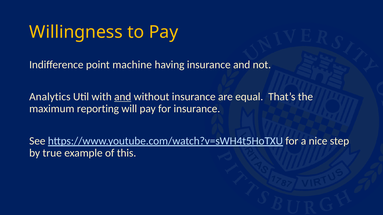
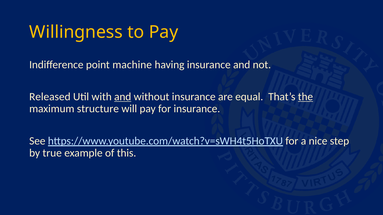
Analytics: Analytics -> Released
the underline: none -> present
reporting: reporting -> structure
